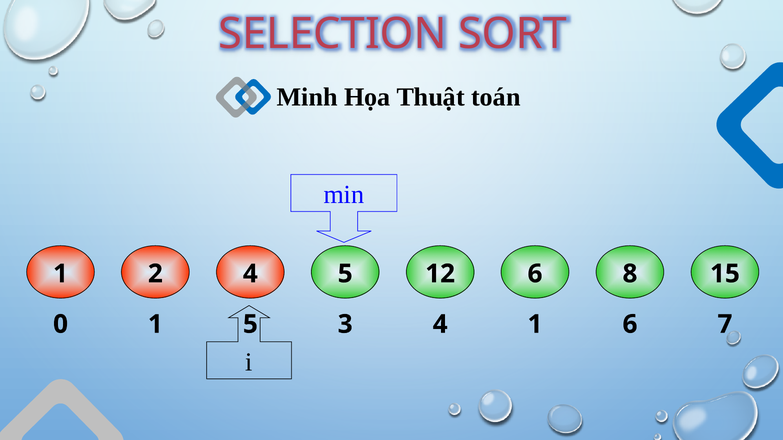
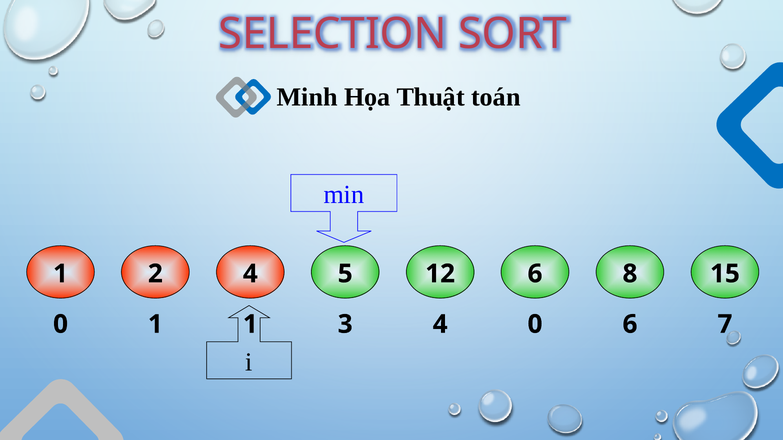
1 5: 5 -> 1
4 1: 1 -> 0
